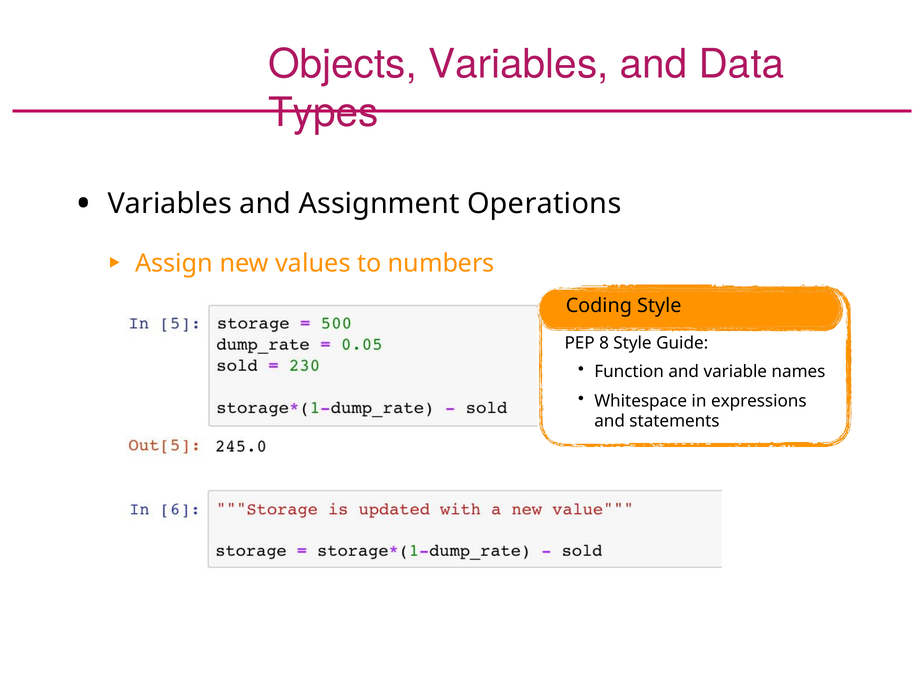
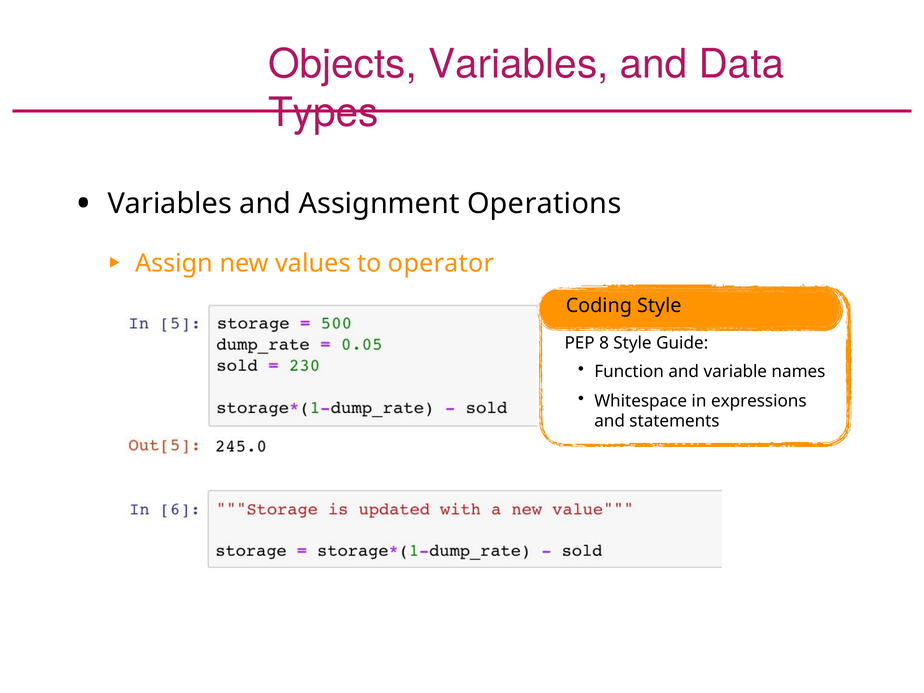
numbers: numbers -> operator
